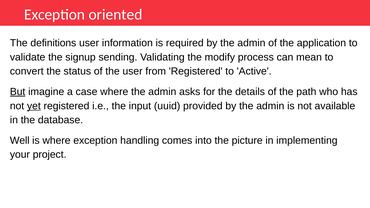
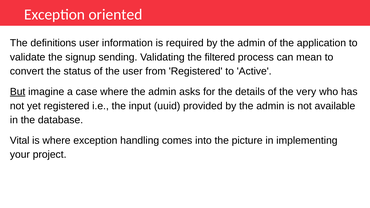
modify: modify -> filtered
path: path -> very
yet underline: present -> none
Well: Well -> Vital
